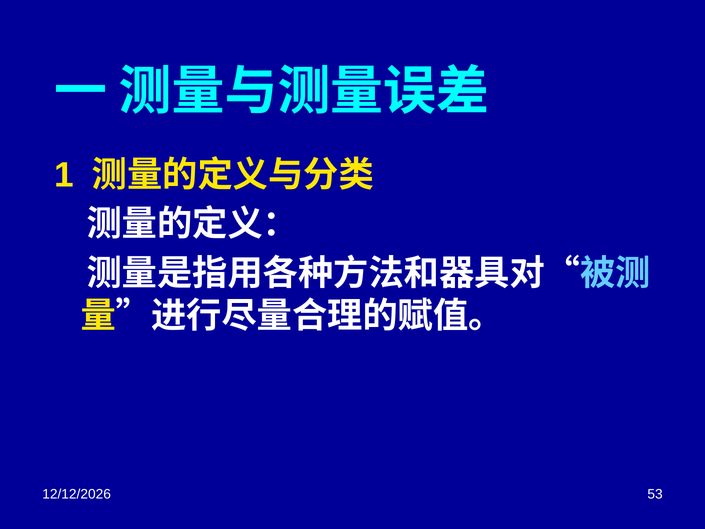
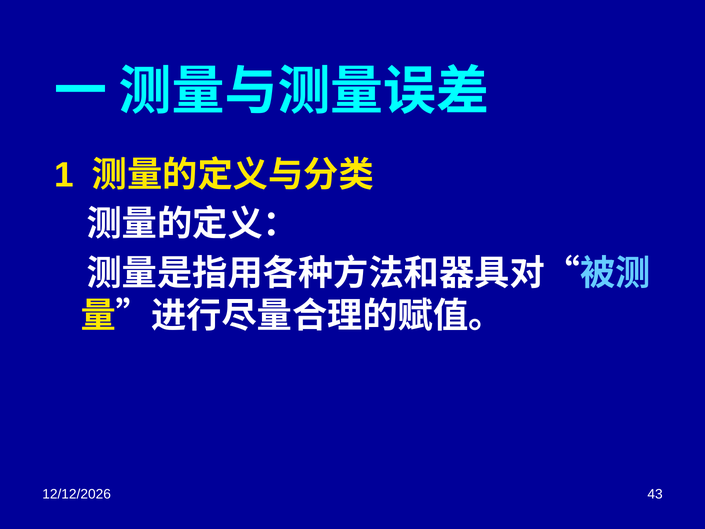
53: 53 -> 43
